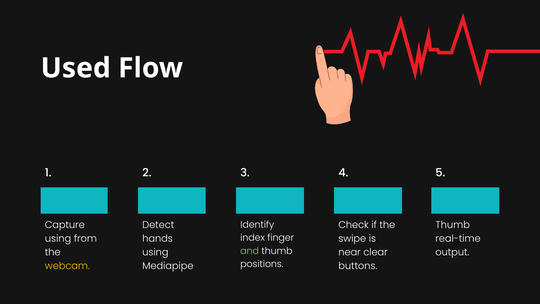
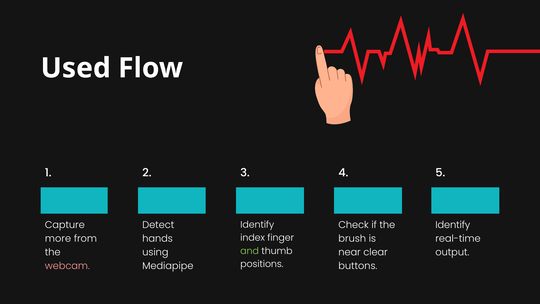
Thumb at (453, 225): Thumb -> Identify
using at (58, 239): using -> more
swipe: swipe -> brush
webcam colour: yellow -> pink
